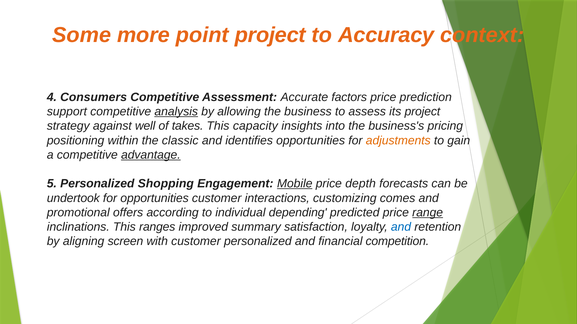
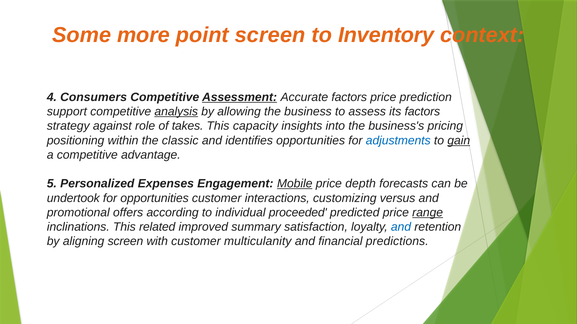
point project: project -> screen
Accuracy: Accuracy -> Inventory
Assessment underline: none -> present
its project: project -> factors
well: well -> role
adjustments colour: orange -> blue
gain underline: none -> present
advantage underline: present -> none
Shopping: Shopping -> Expenses
comes: comes -> versus
depending: depending -> proceeded
ranges: ranges -> related
customer personalized: personalized -> multiculanity
competition: competition -> predictions
